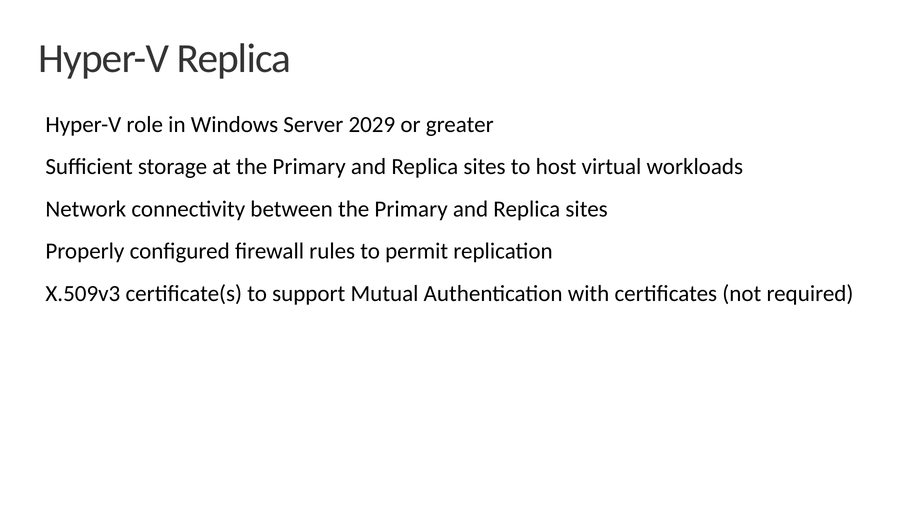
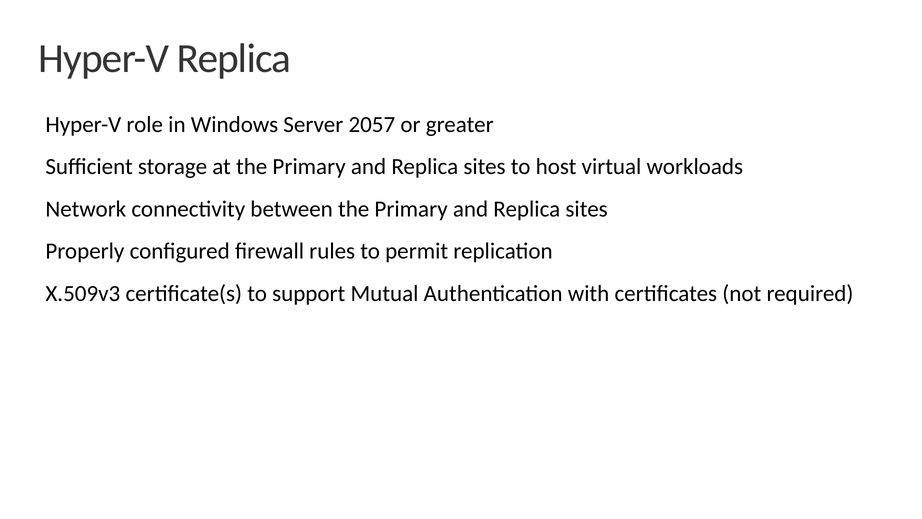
2029: 2029 -> 2057
